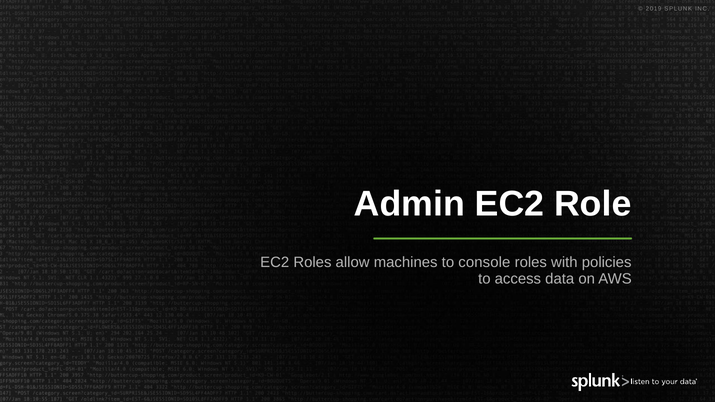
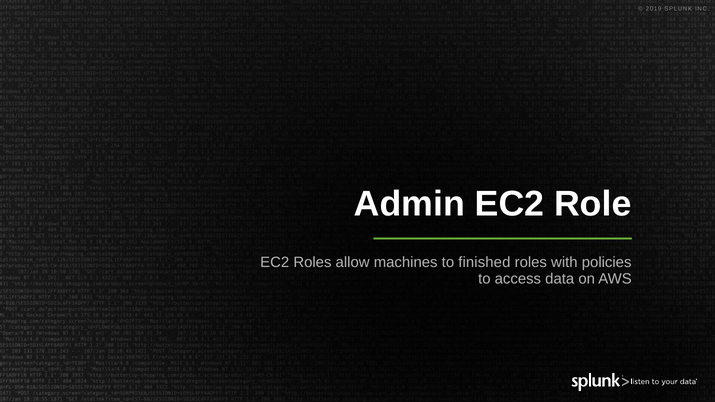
console: console -> finished
